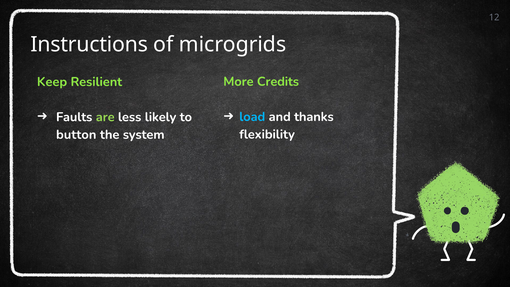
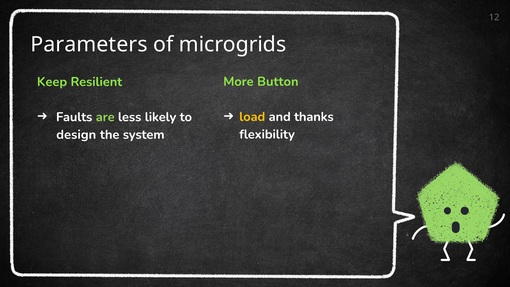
Instructions: Instructions -> Parameters
Credits: Credits -> Button
load colour: light blue -> yellow
button: button -> design
